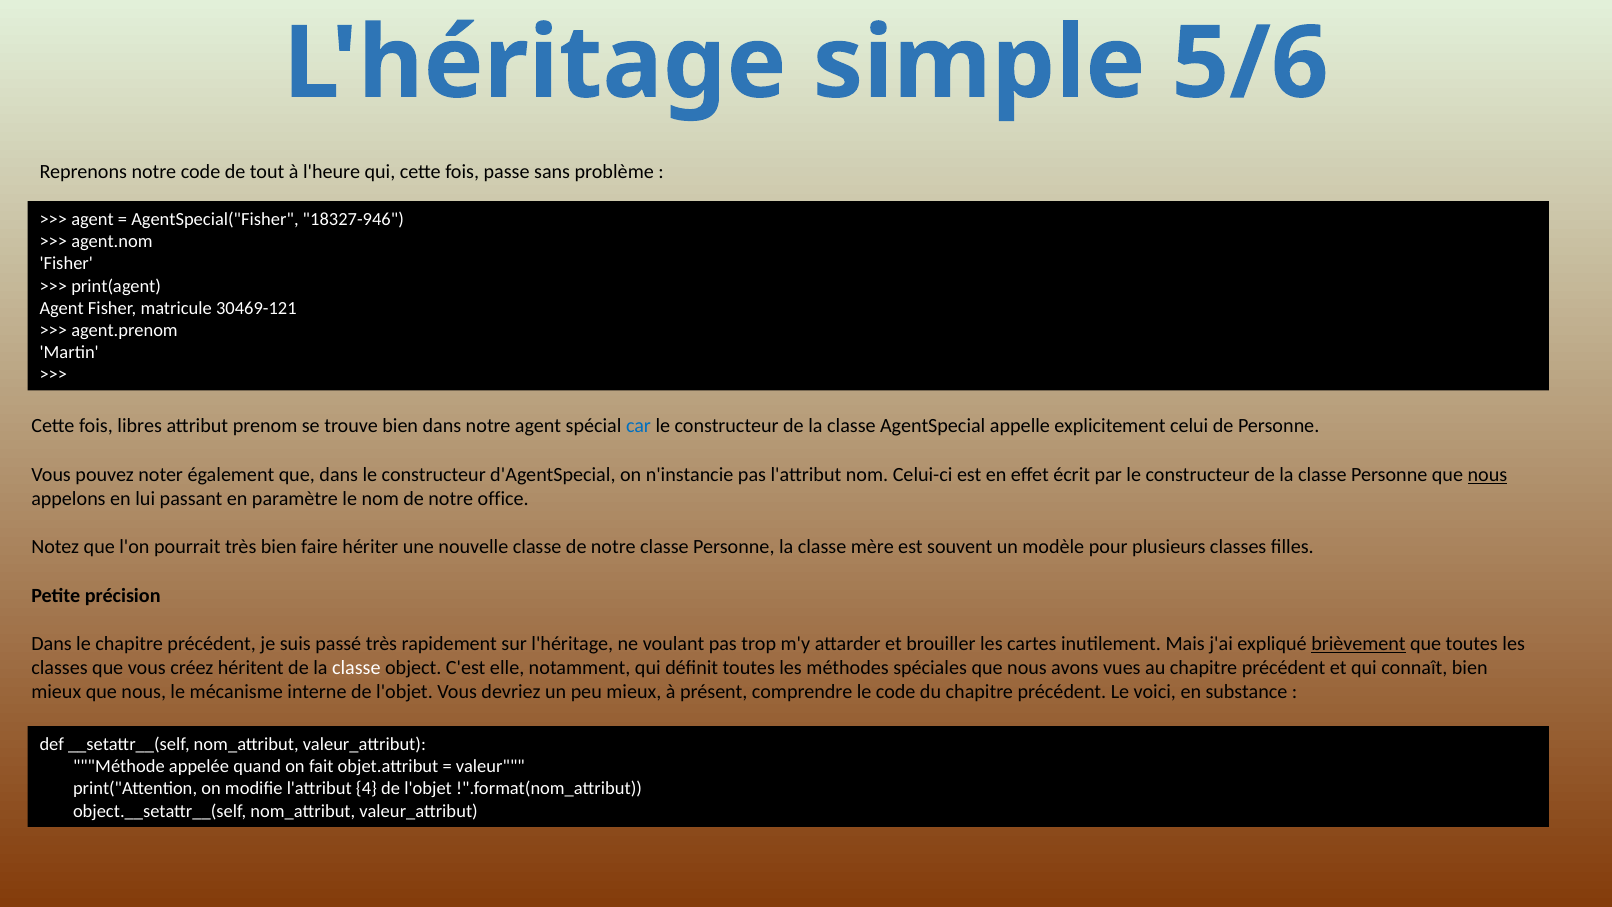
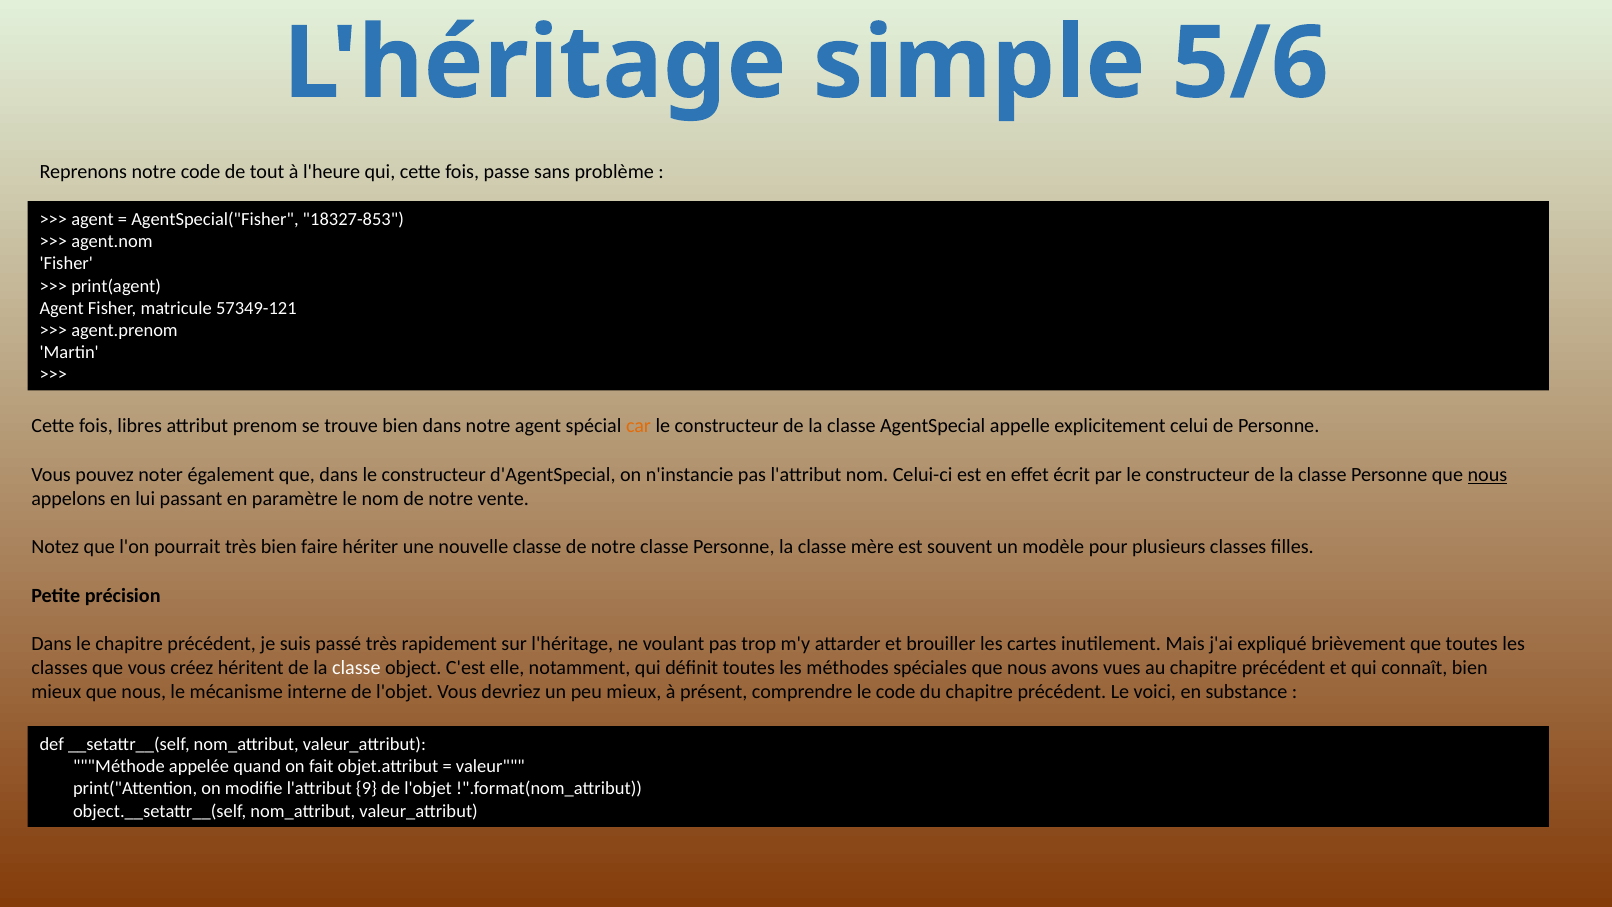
18327-946: 18327-946 -> 18327-853
30469-121: 30469-121 -> 57349-121
car colour: blue -> orange
office: office -> vente
brièvement underline: present -> none
4: 4 -> 9
